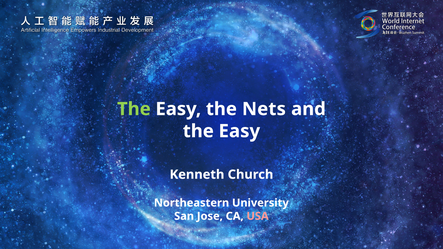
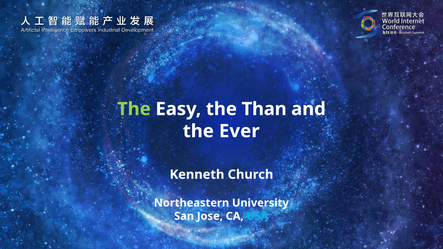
Nets: Nets -> Than
Easy at (239, 131): Easy -> Ever
USA colour: pink -> light blue
